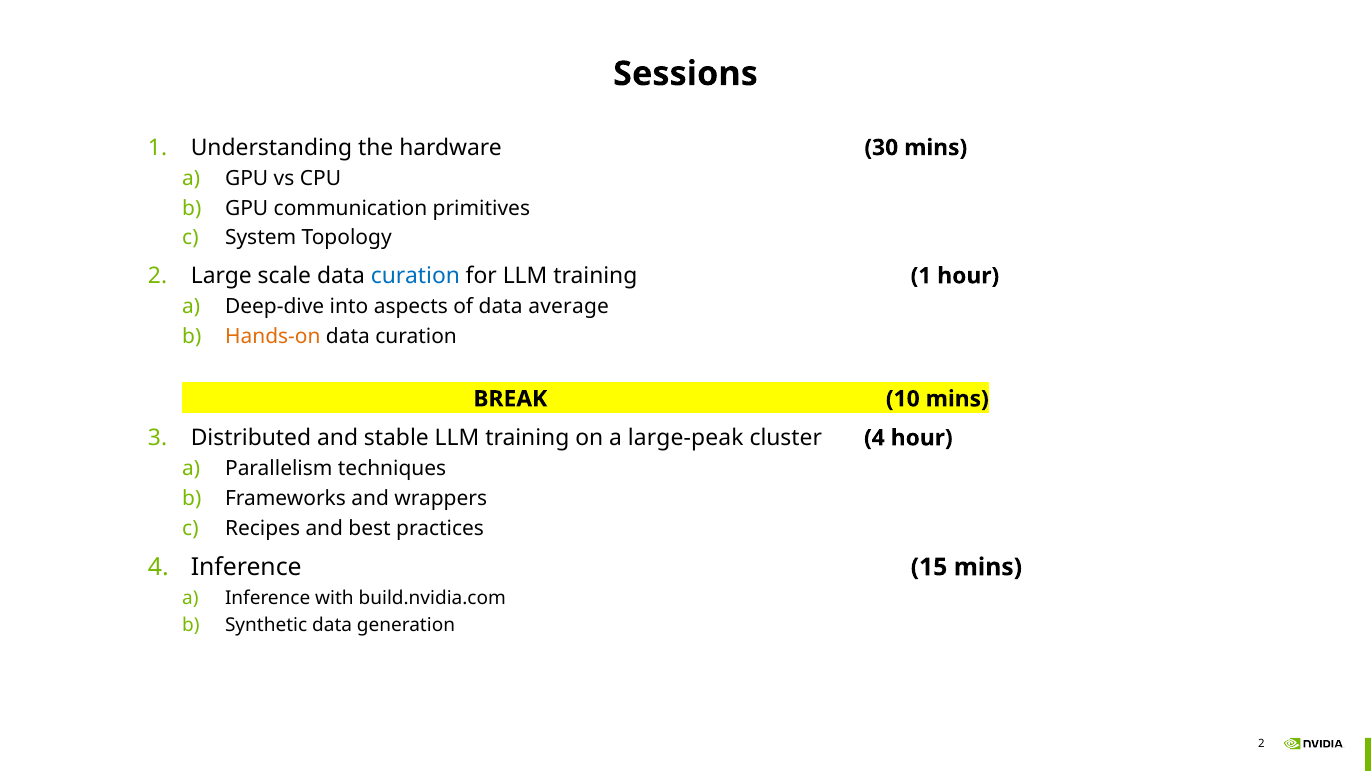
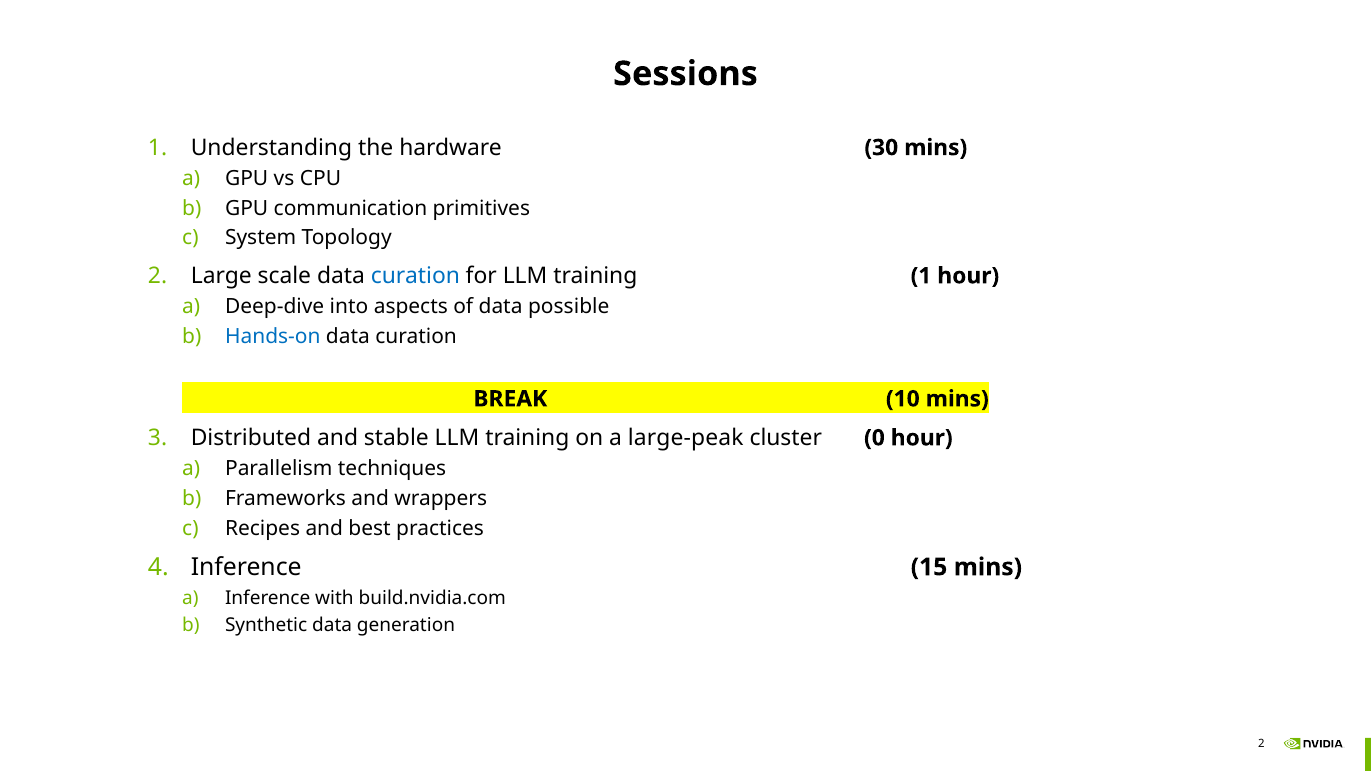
average: average -> possible
Hands-on colour: orange -> blue
cluster 4: 4 -> 0
